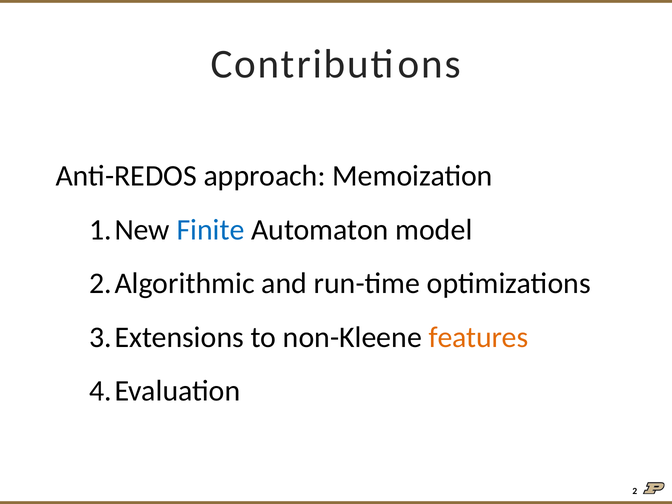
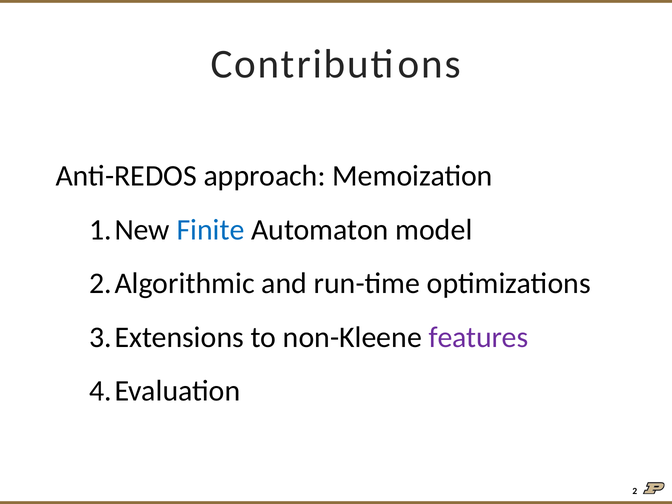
features colour: orange -> purple
